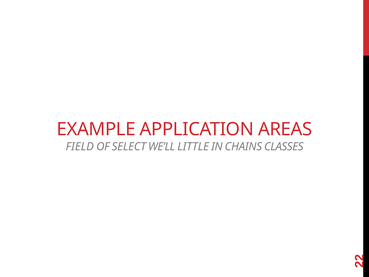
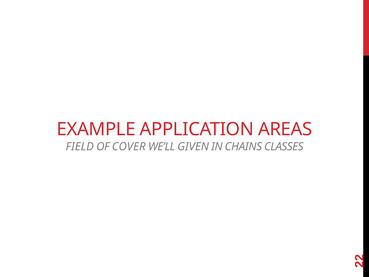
SELECT: SELECT -> COVER
LITTLE: LITTLE -> GIVEN
